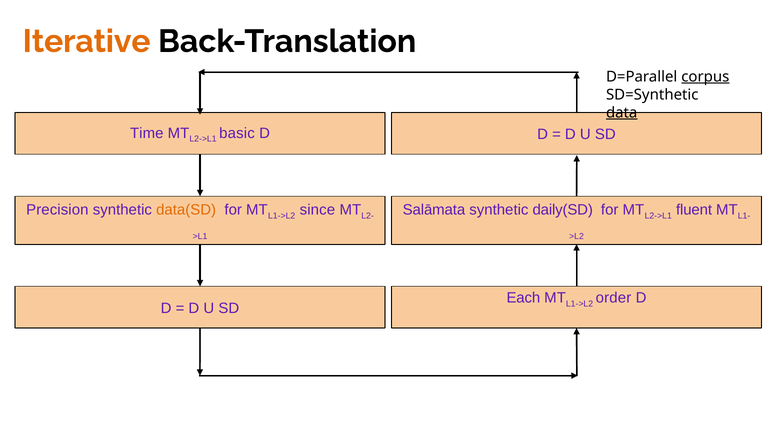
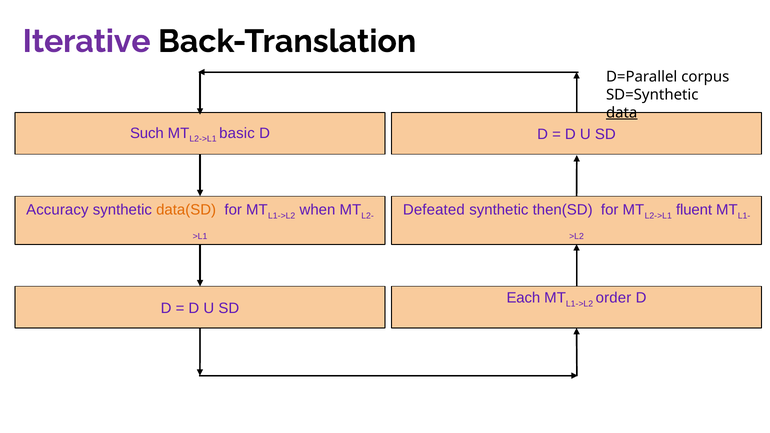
Iterative colour: orange -> purple
corpus underline: present -> none
Time: Time -> Such
Precision: Precision -> Accuracy
since: since -> when
Salāmata: Salāmata -> Defeated
daily(SD: daily(SD -> then(SD
